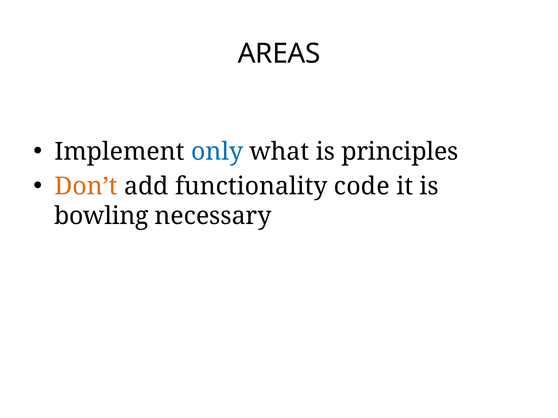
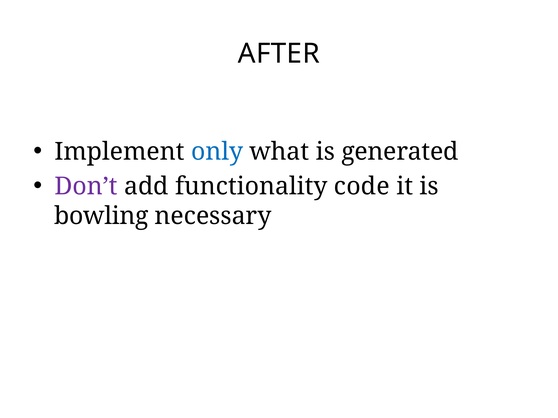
AREAS: AREAS -> AFTER
principles: principles -> generated
Don’t colour: orange -> purple
